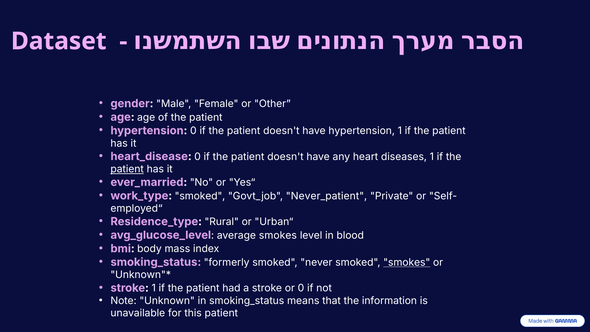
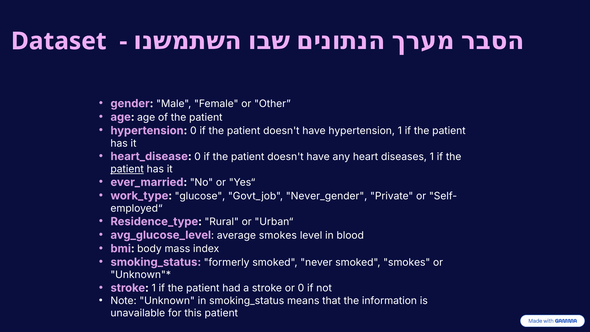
work_type smoked: smoked -> glucose
Never_patient: Never_patient -> Never_gender
smokes at (407, 262) underline: present -> none
